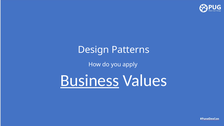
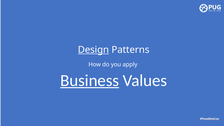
Design underline: none -> present
